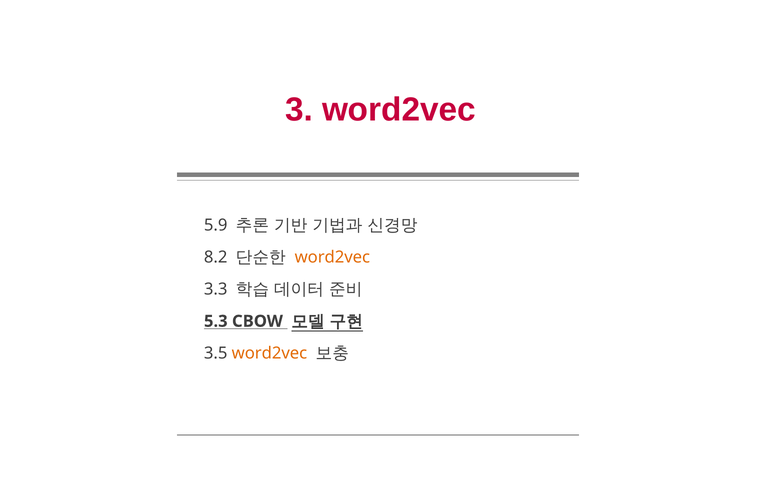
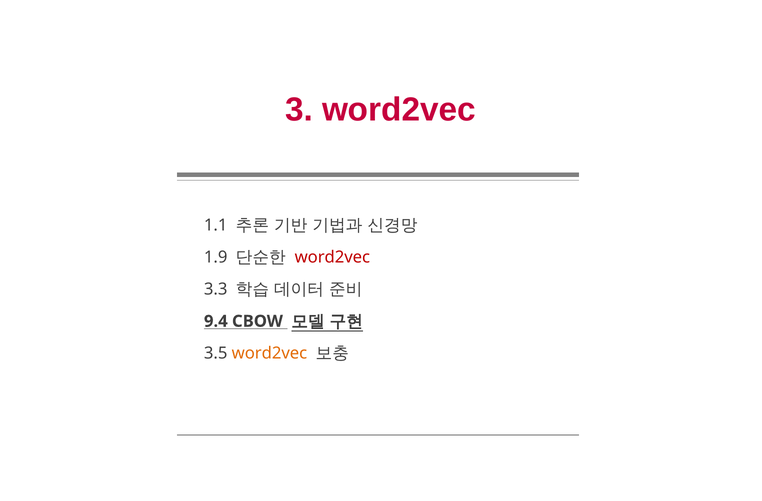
5.9: 5.9 -> 1.1
8.2: 8.2 -> 1.9
word2vec at (332, 257) colour: orange -> red
5.3: 5.3 -> 9.4
